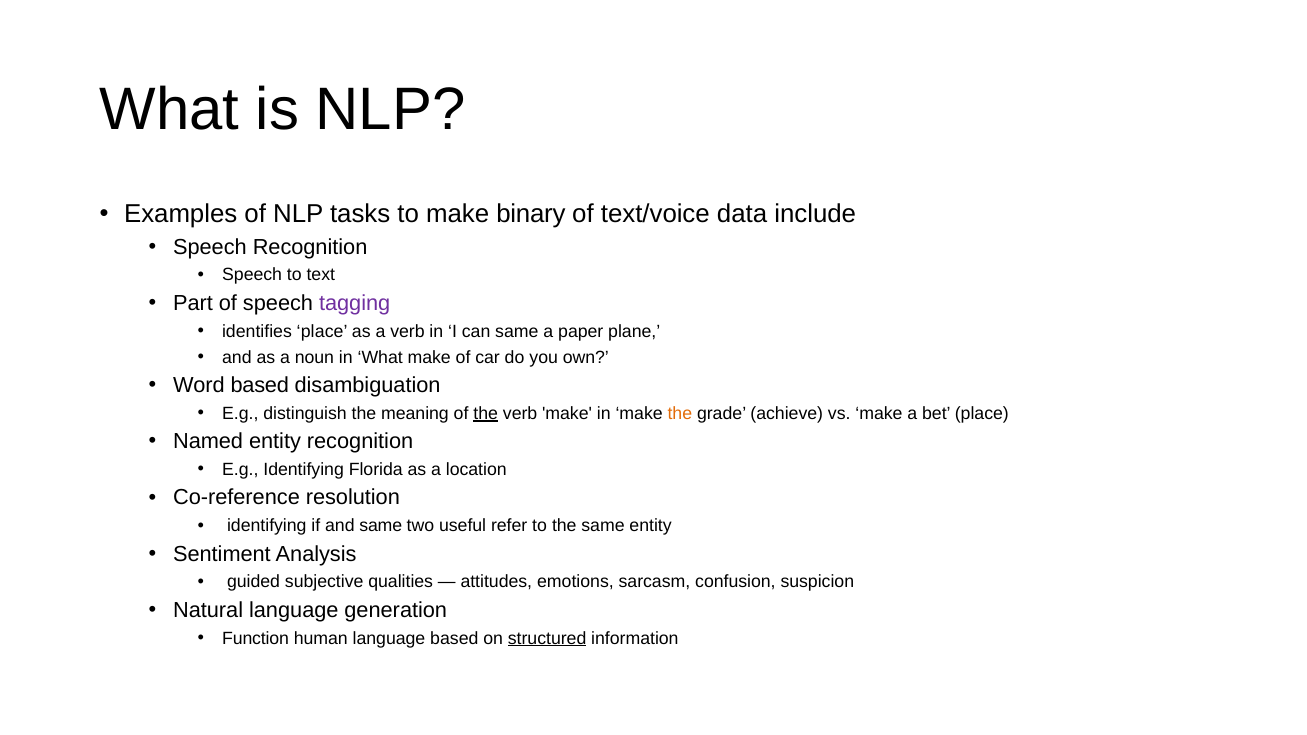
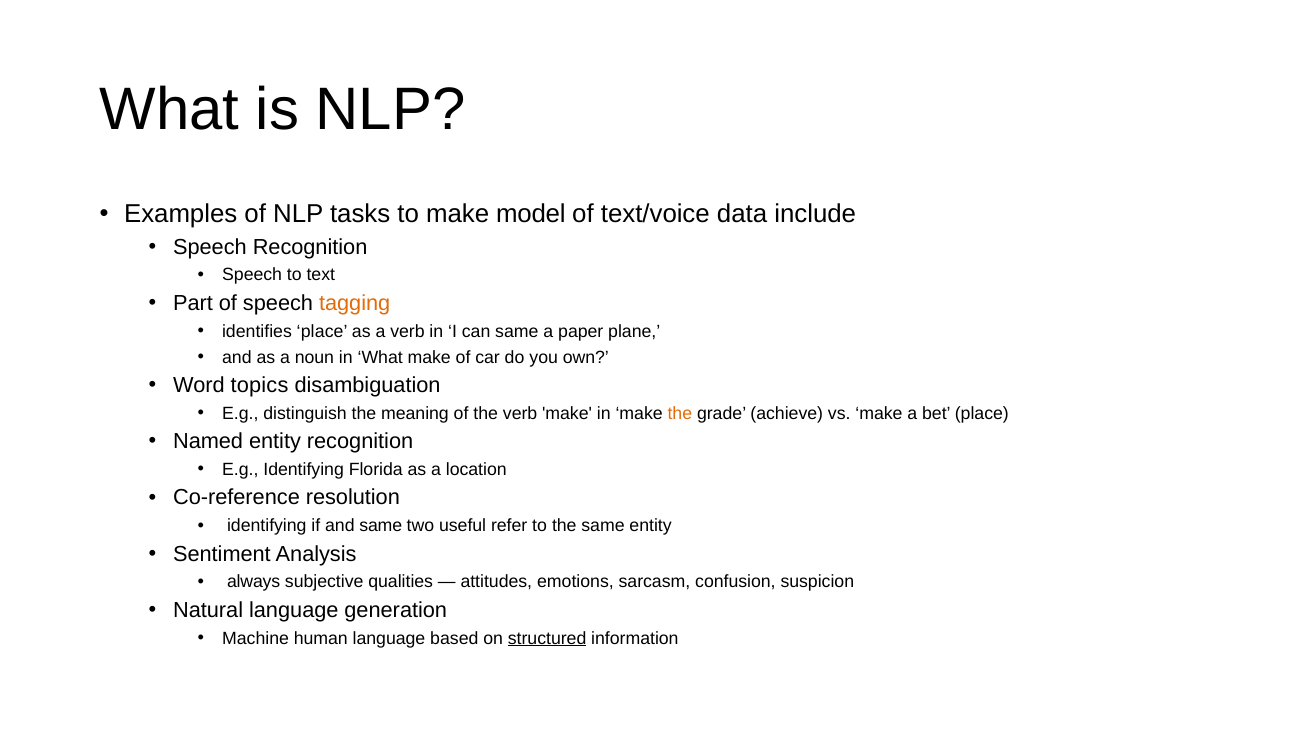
binary: binary -> model
tagging colour: purple -> orange
Word based: based -> topics
the at (486, 413) underline: present -> none
guided: guided -> always
Function: Function -> Machine
